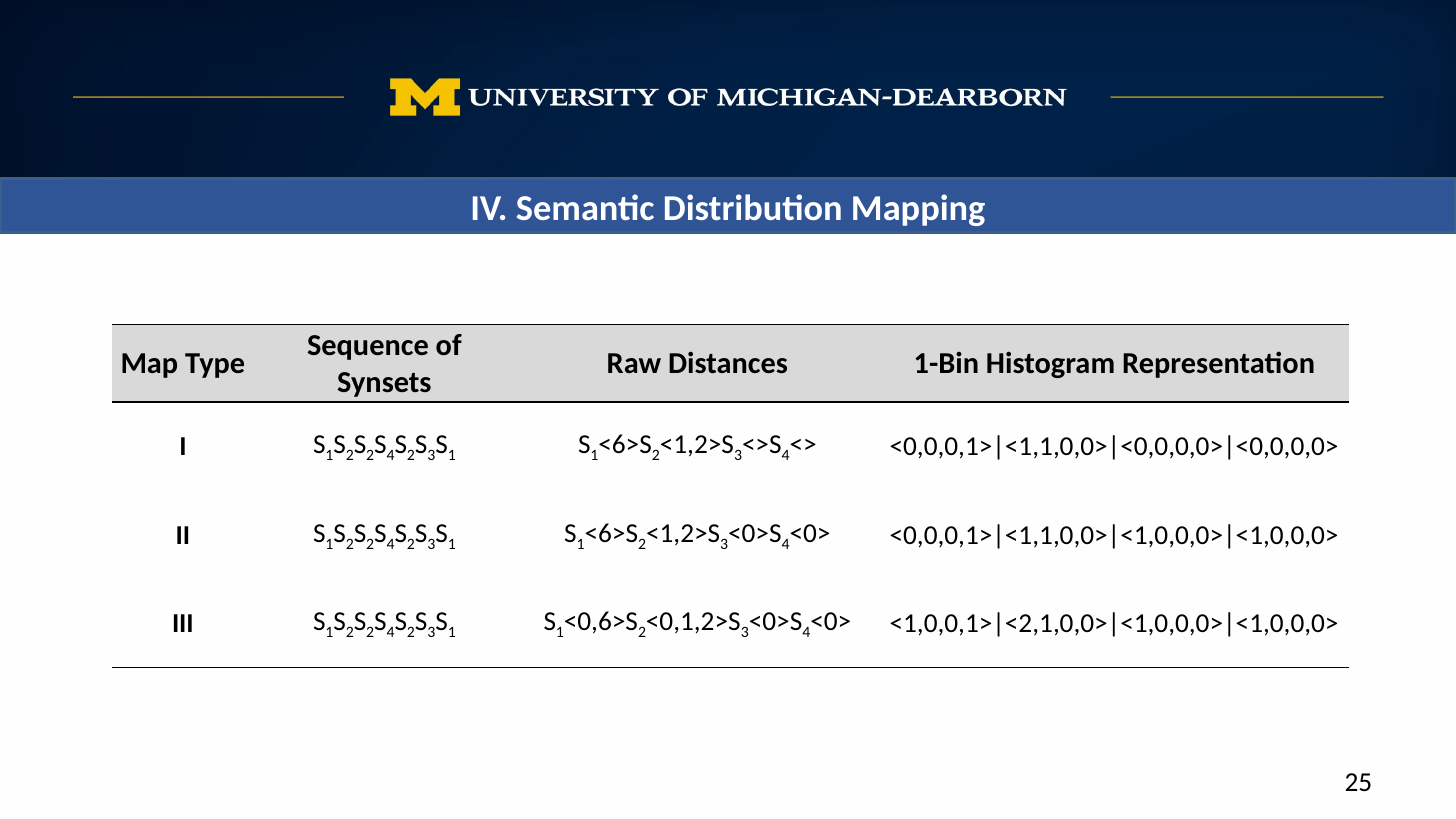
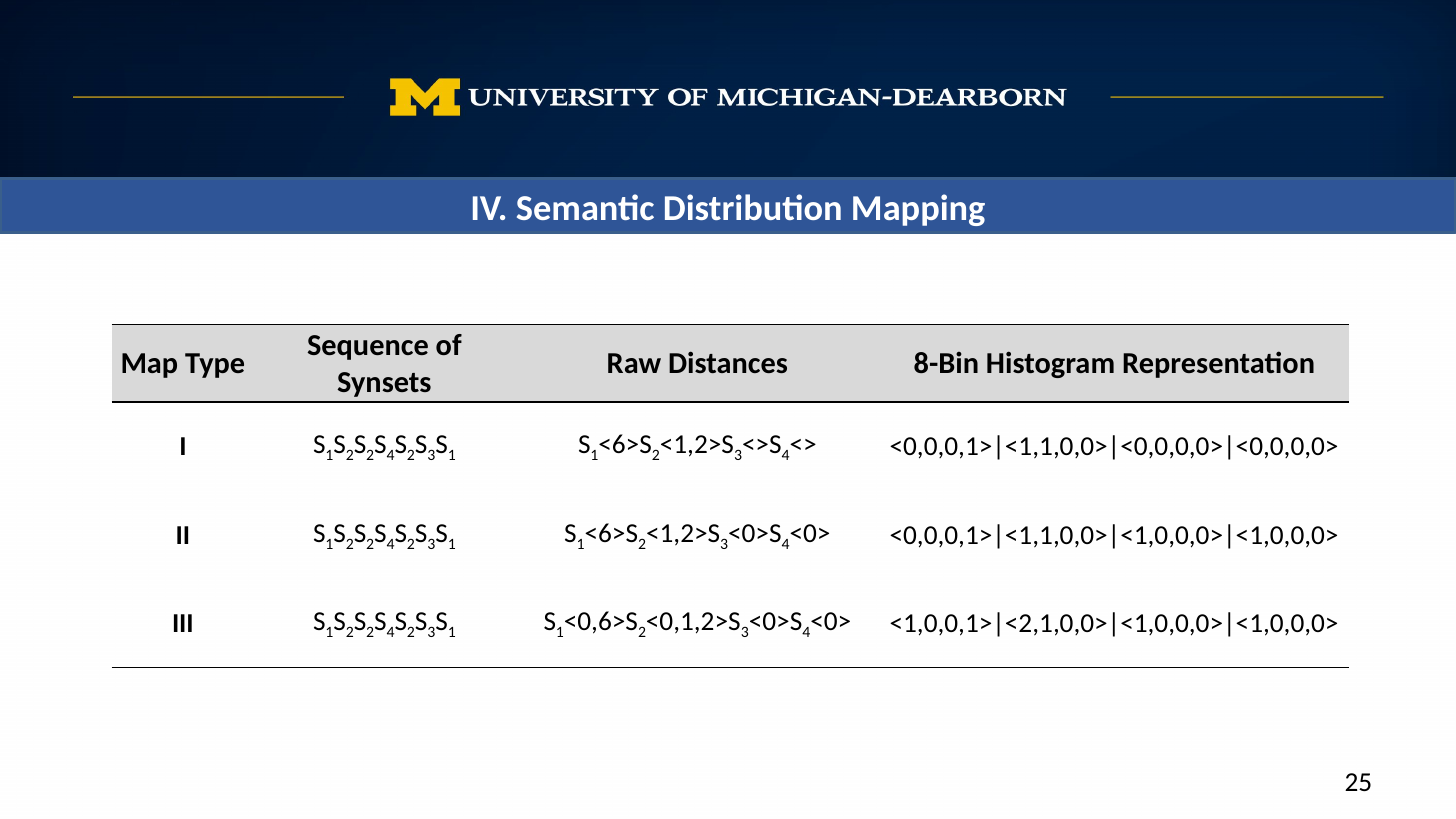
1-Bin: 1-Bin -> 8-Bin
